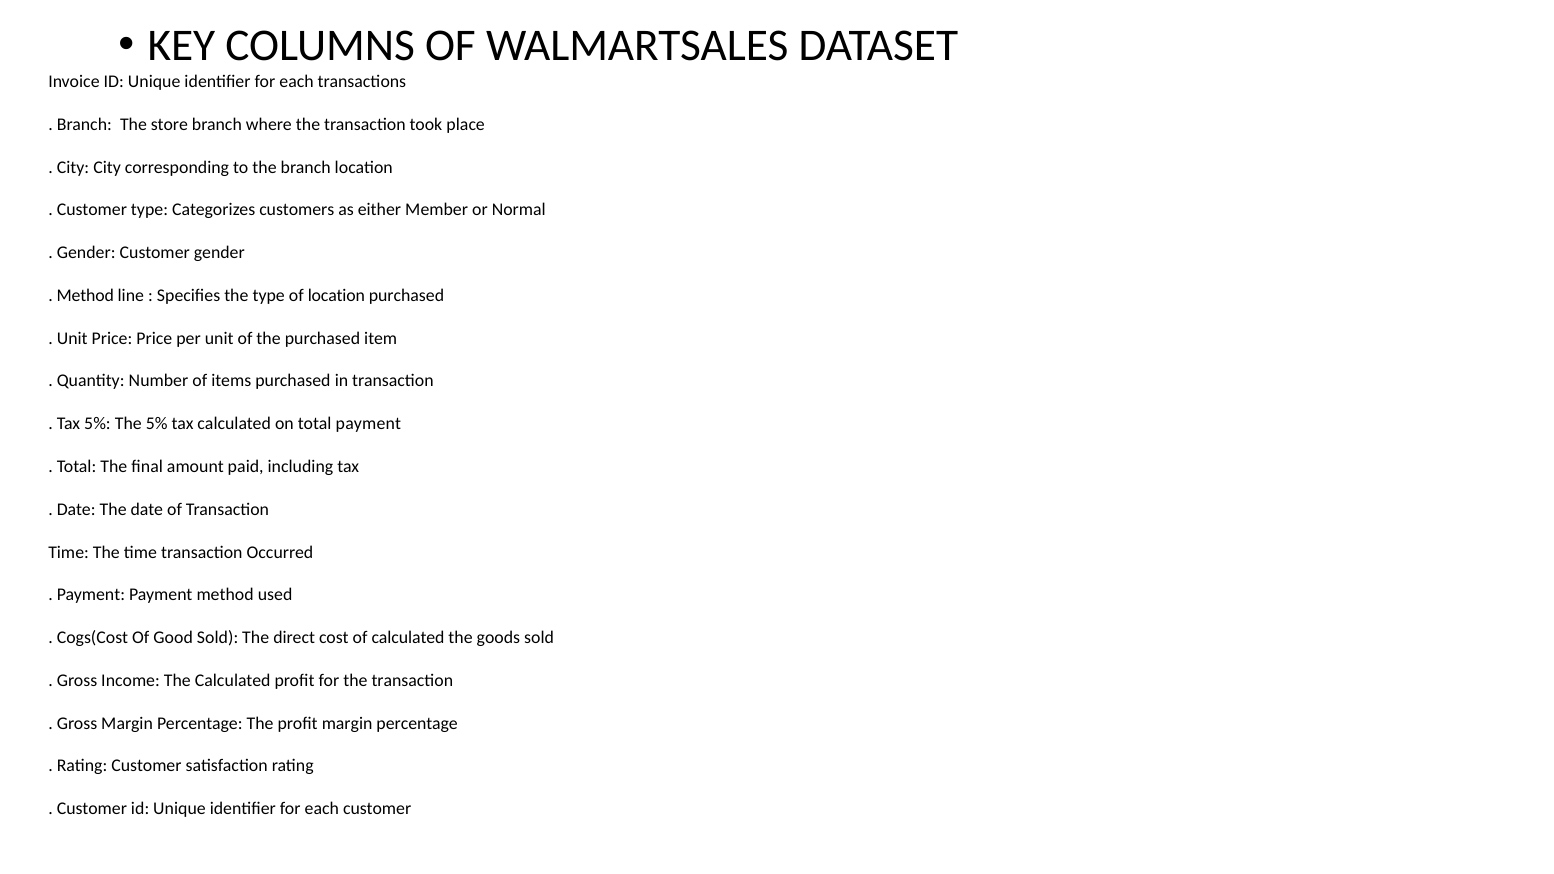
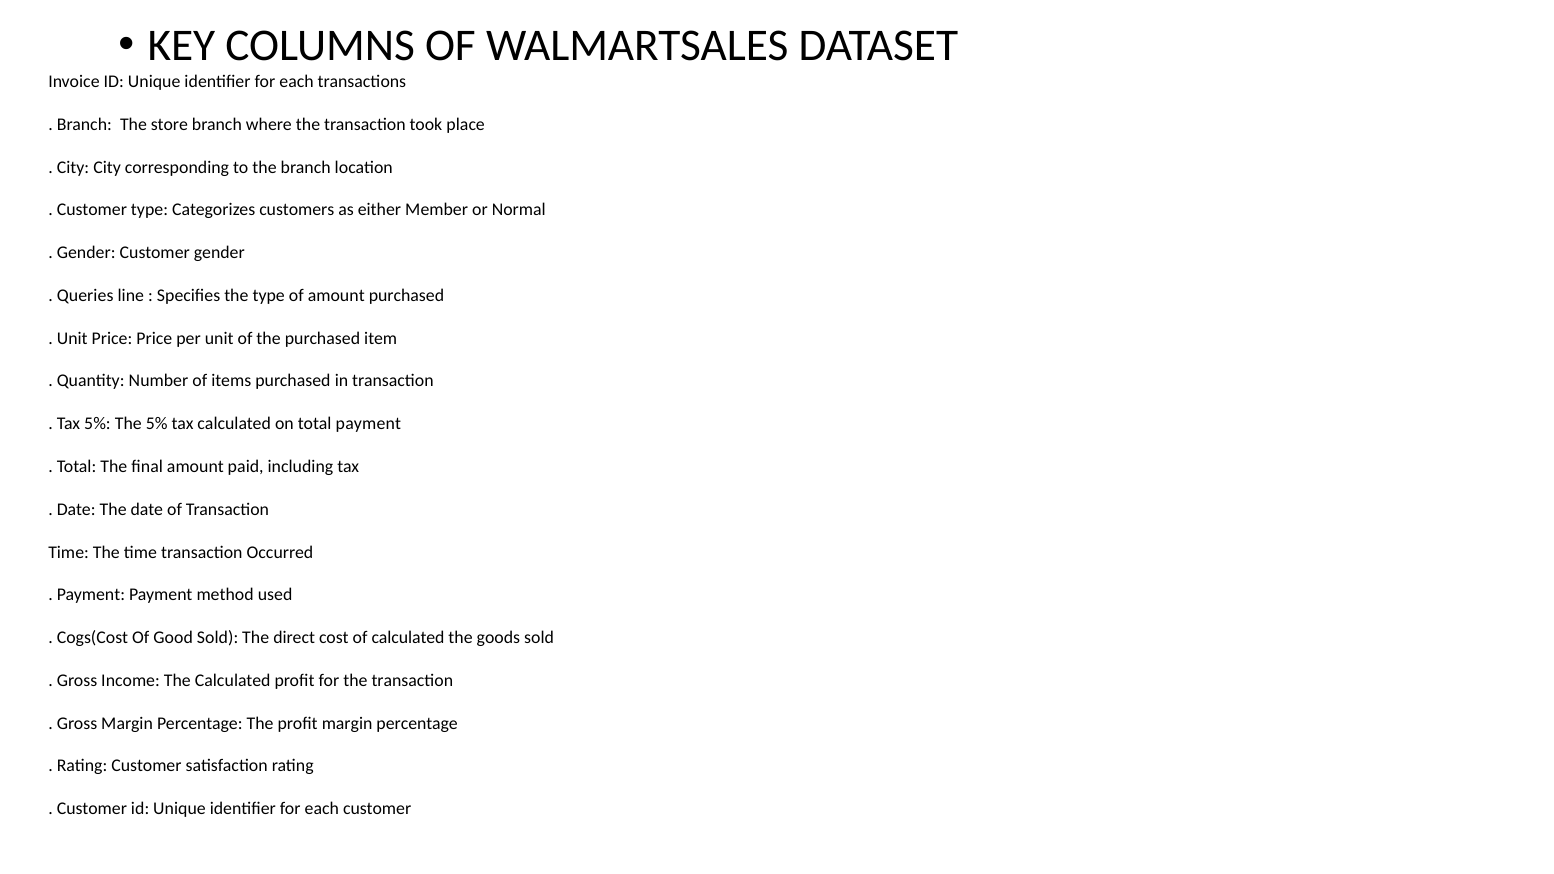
Method at (85, 296): Method -> Queries
of location: location -> amount
